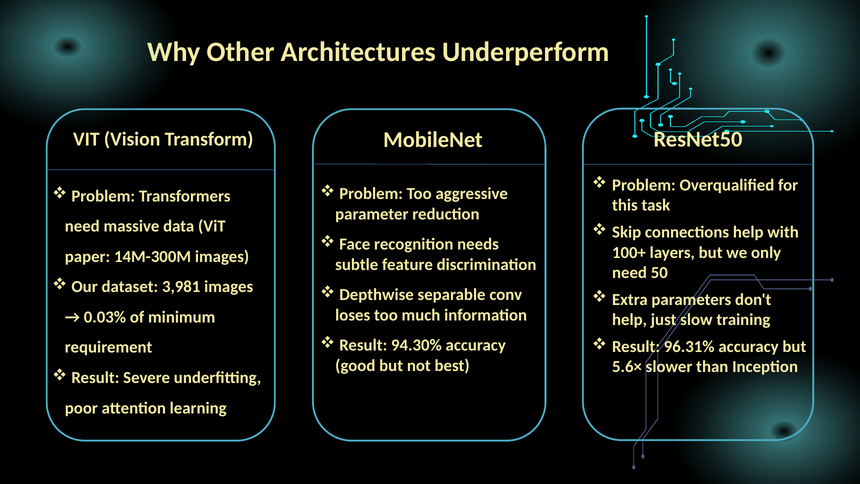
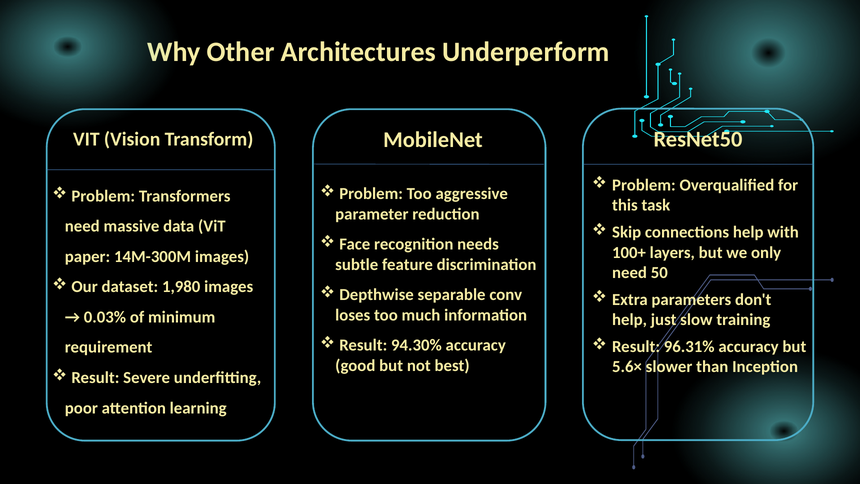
3,981: 3,981 -> 1,980
